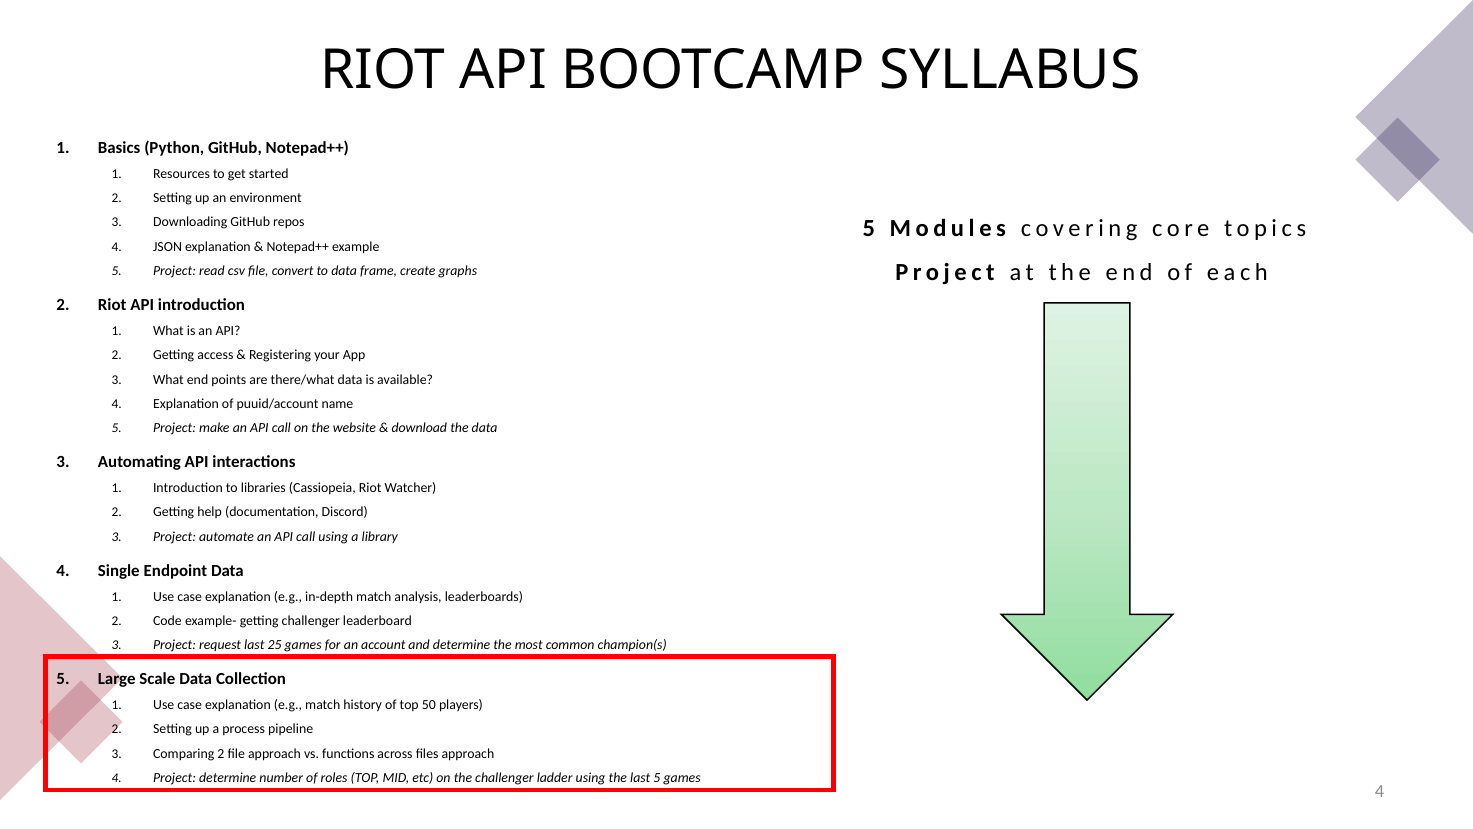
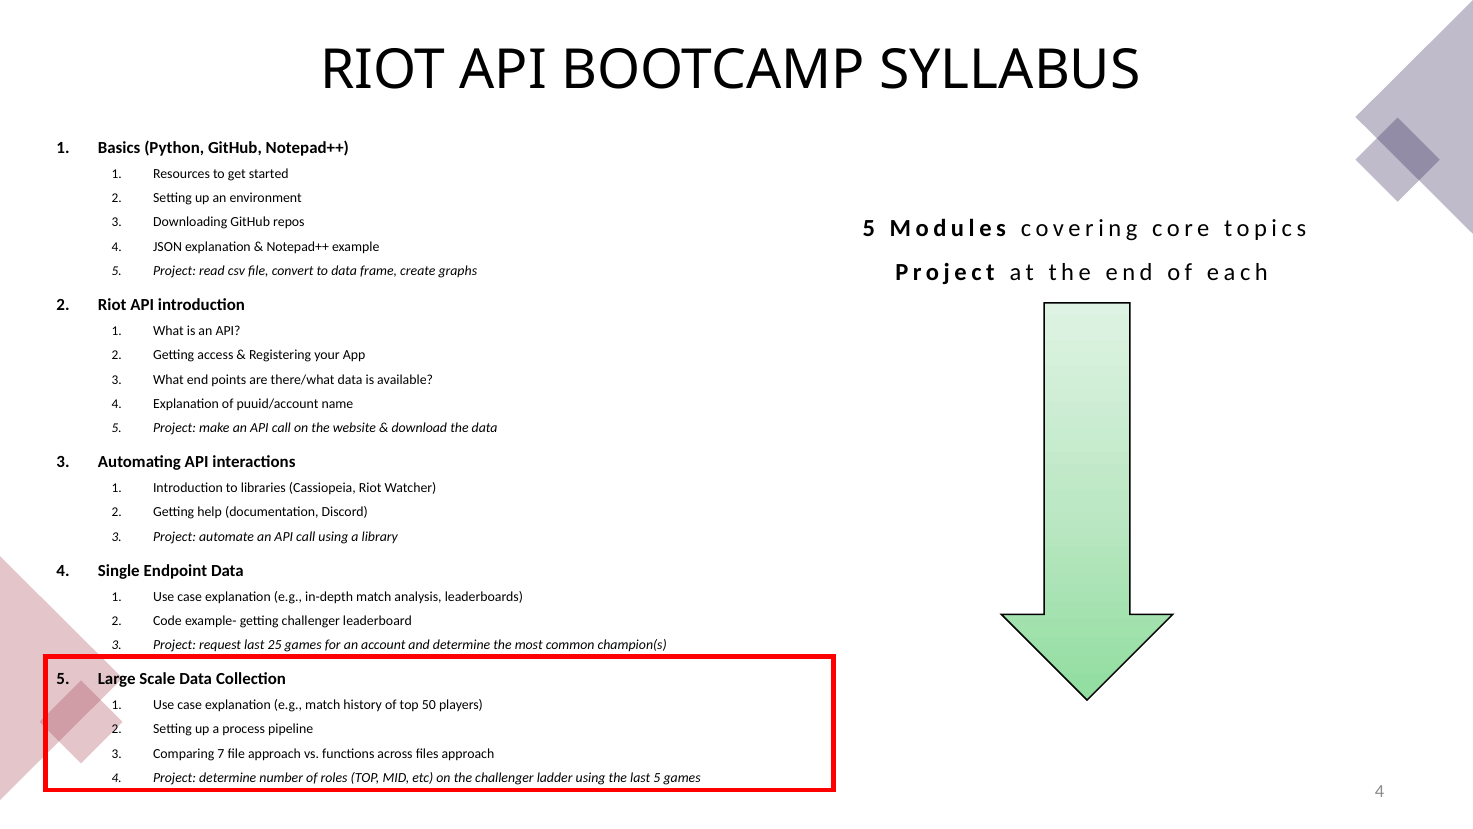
Comparing 2: 2 -> 7
